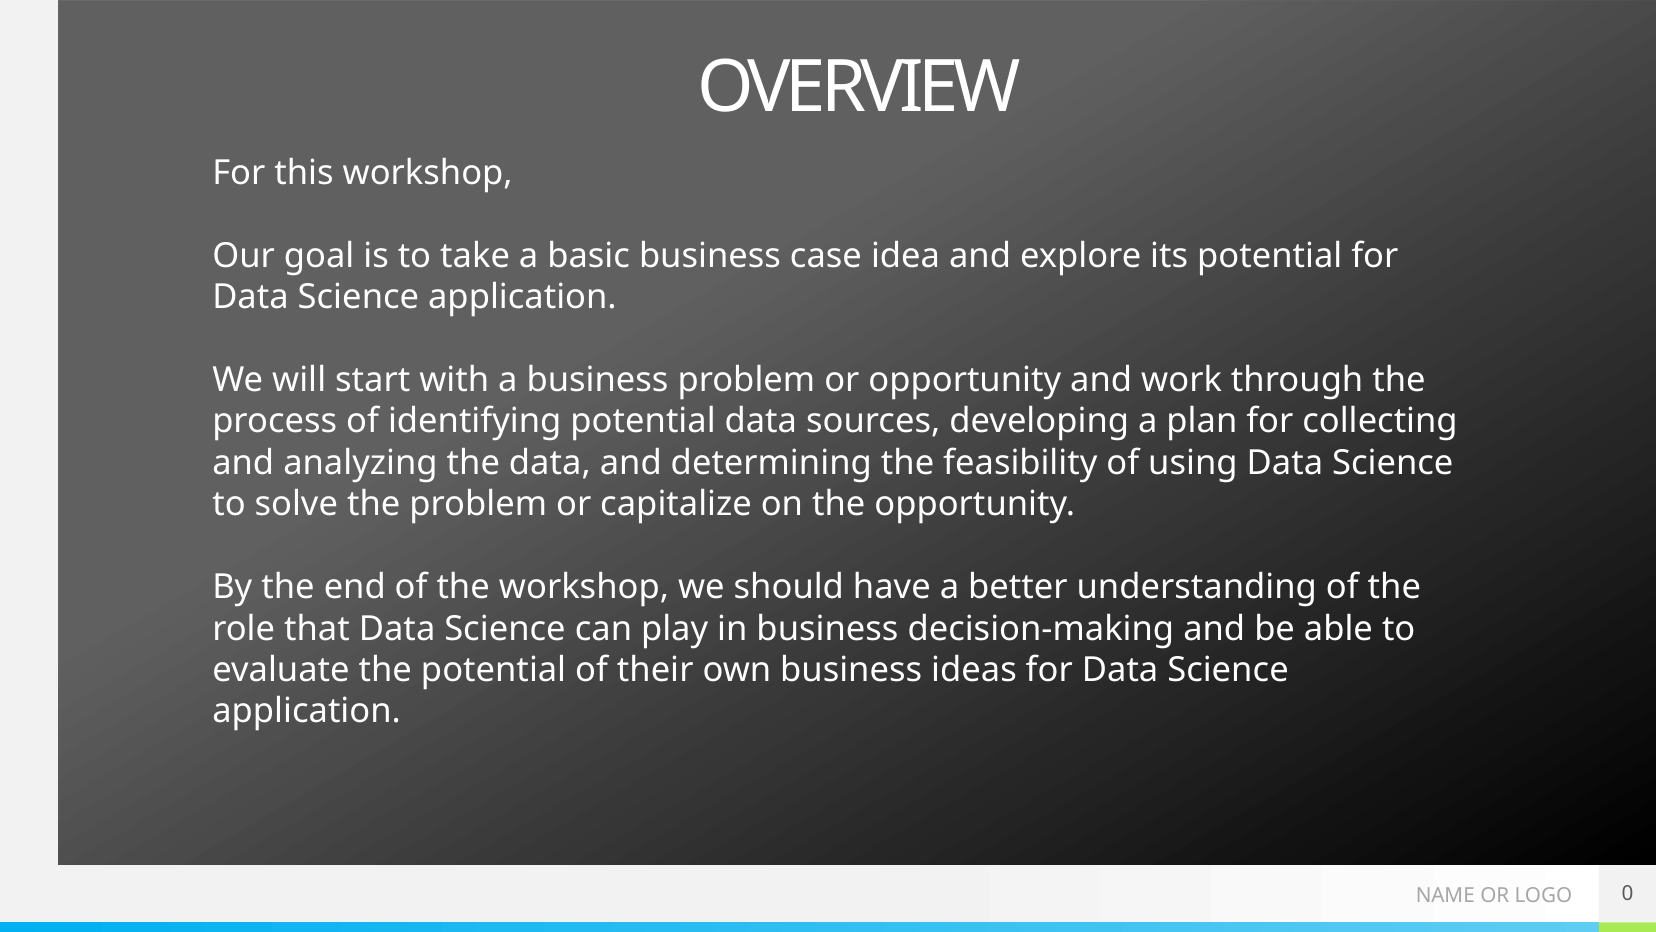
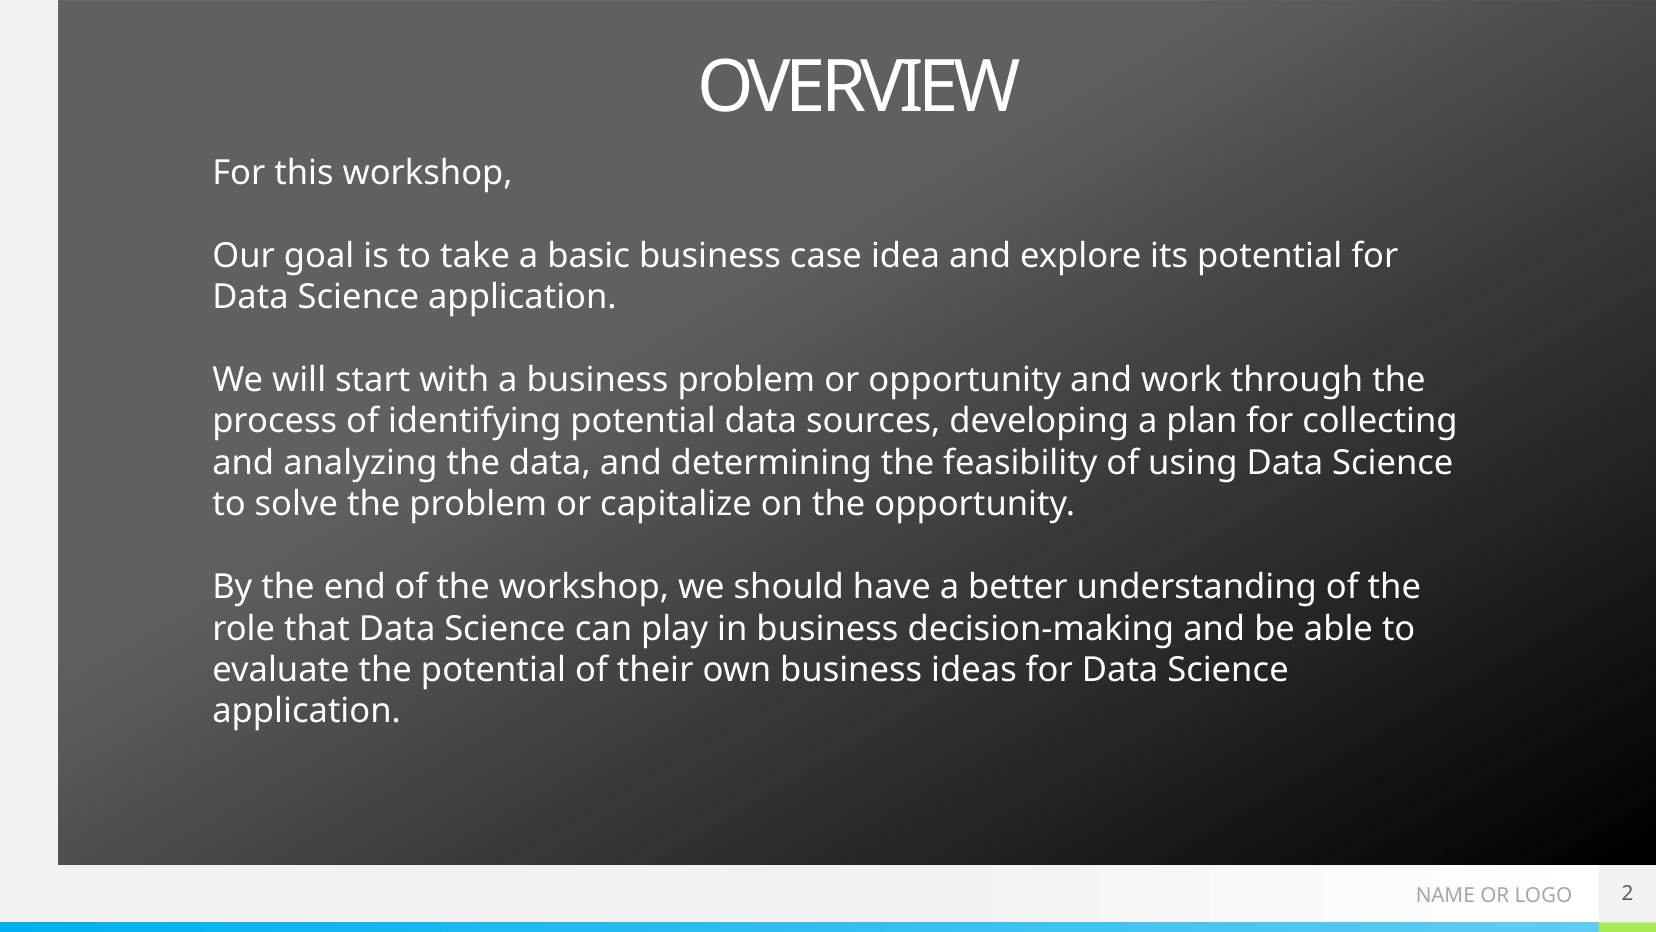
0: 0 -> 2
